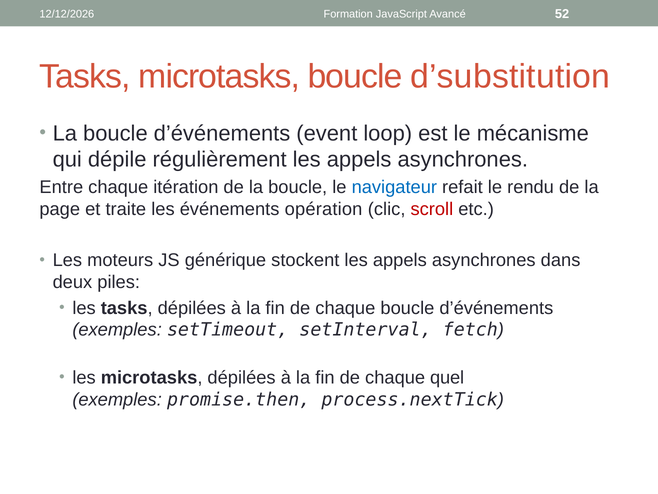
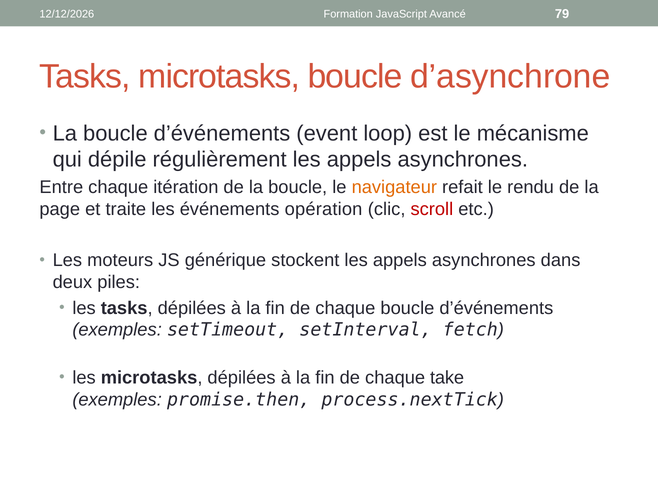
52: 52 -> 79
d’substitution: d’substitution -> d’asynchrone
navigateur colour: blue -> orange
quel: quel -> take
